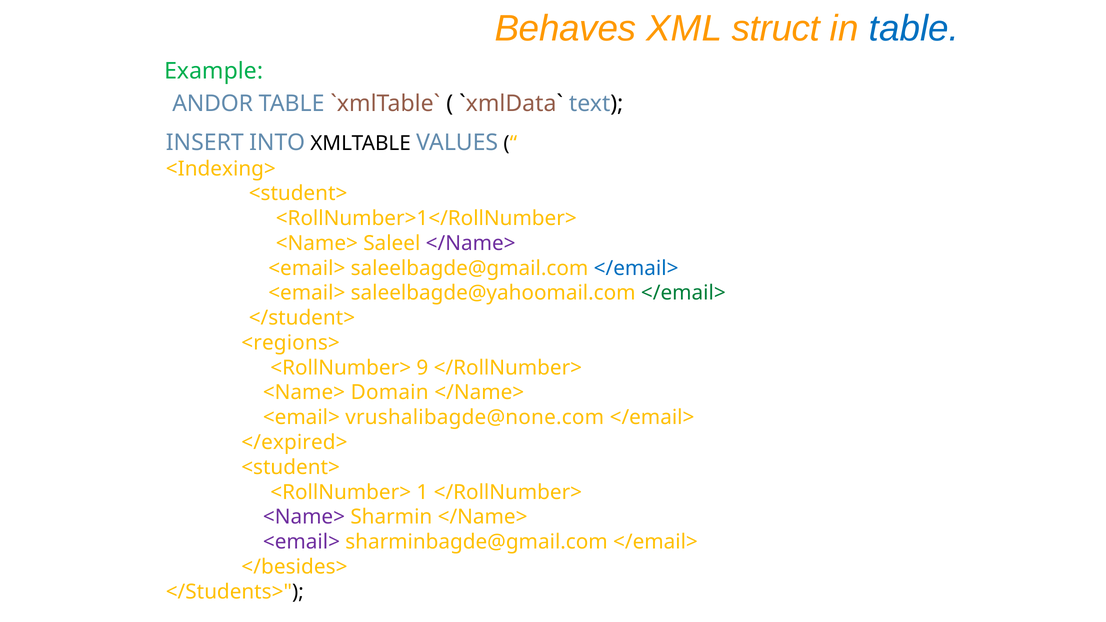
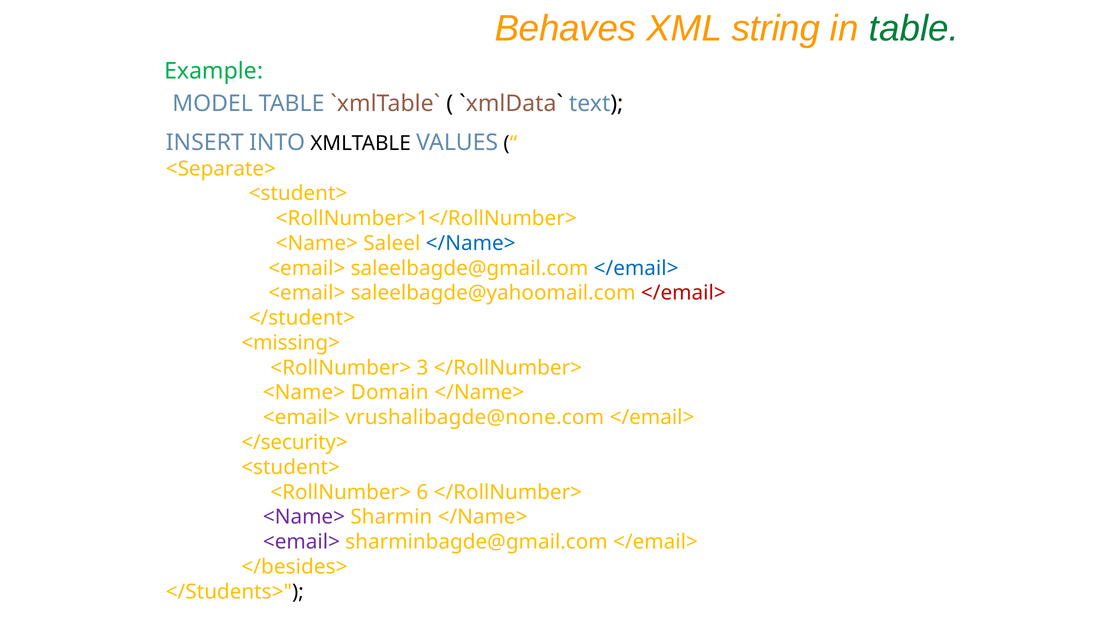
struct: struct -> string
table at (914, 29) colour: blue -> green
ANDOR: ANDOR -> MODEL
<Indexing>: <Indexing> -> <Separate>
</Name> at (471, 243) colour: purple -> blue
</email> at (683, 293) colour: green -> red
<regions>: <regions> -> <missing>
9: 9 -> 3
</expired>: </expired> -> </security>
1: 1 -> 6
